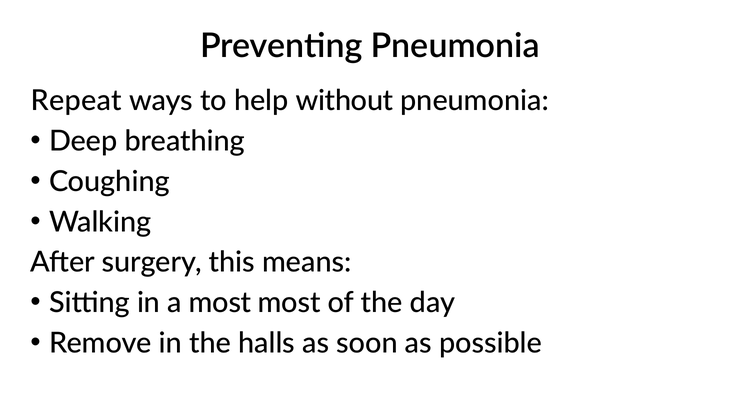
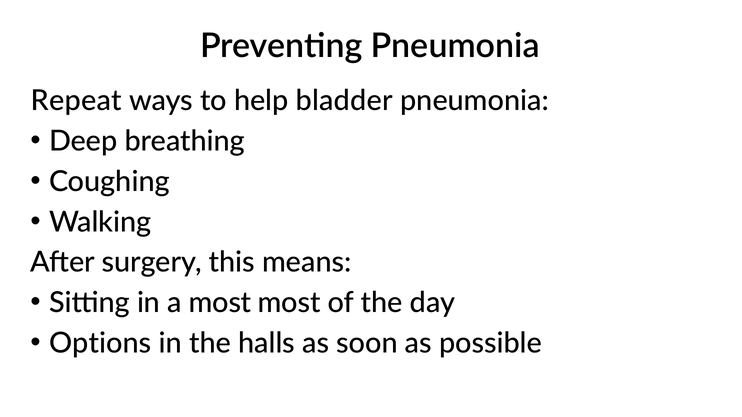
without: without -> bladder
Remove: Remove -> Options
